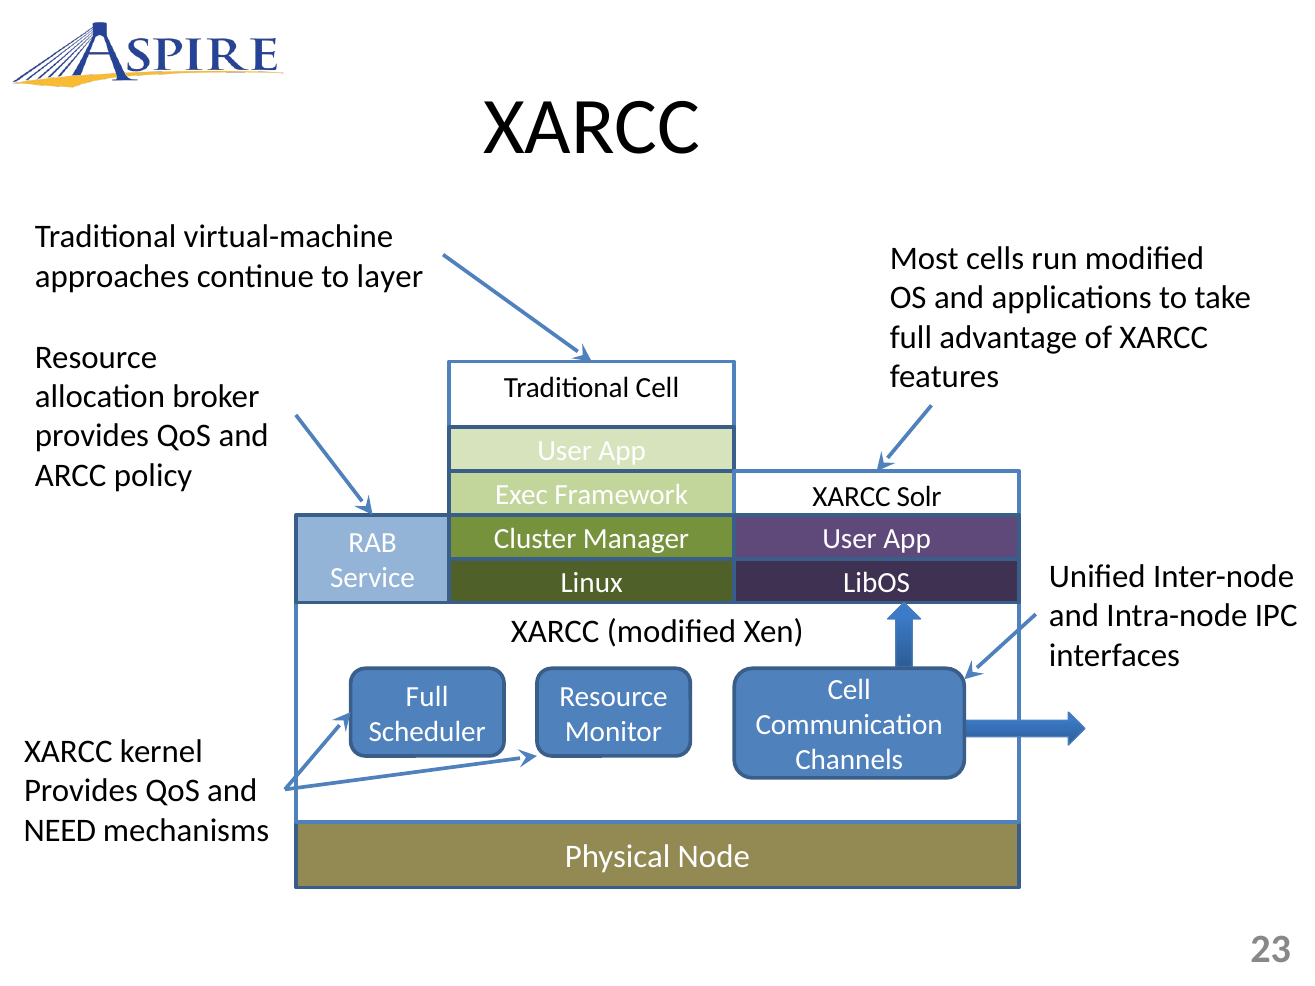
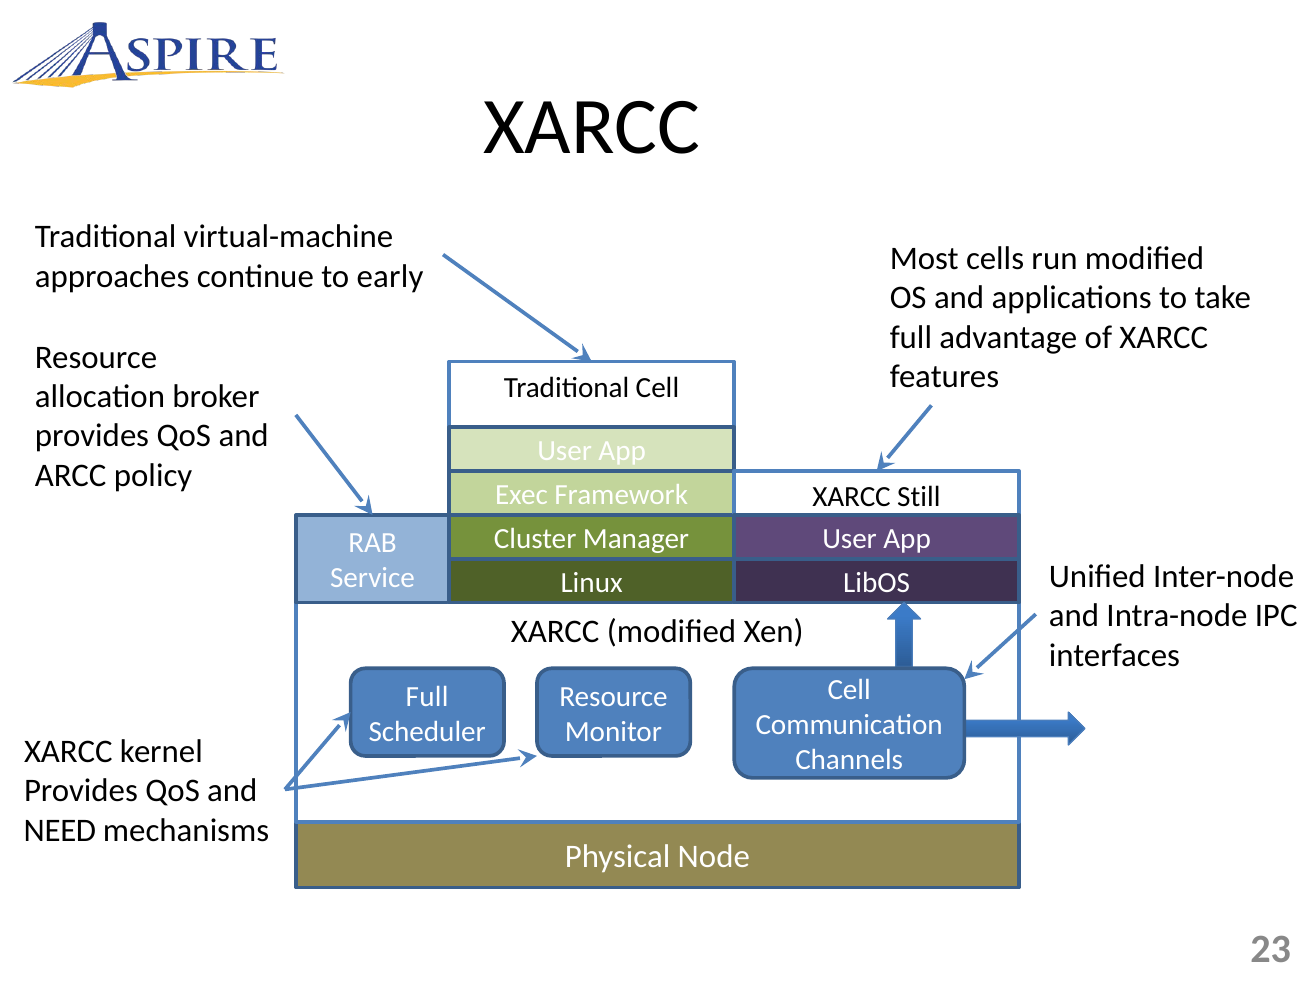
layer: layer -> early
Solr: Solr -> Still
